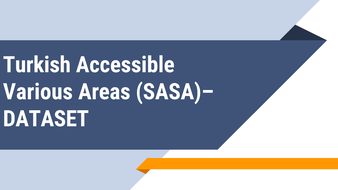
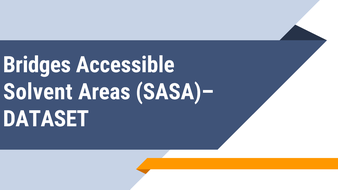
Turkish: Turkish -> Bridges
Various: Various -> Solvent
